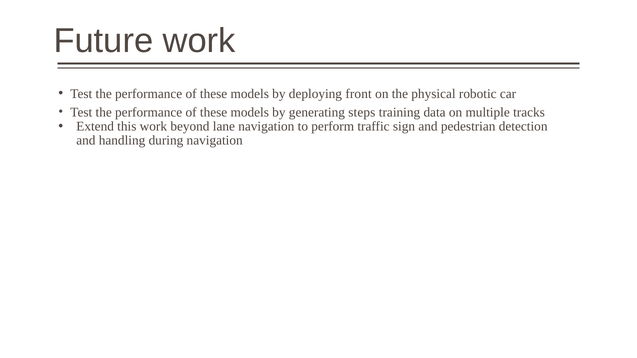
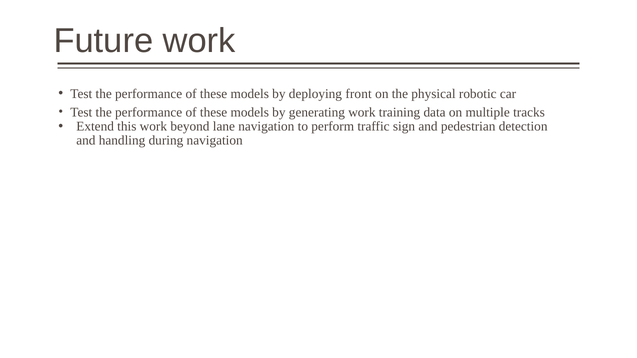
generating steps: steps -> work
